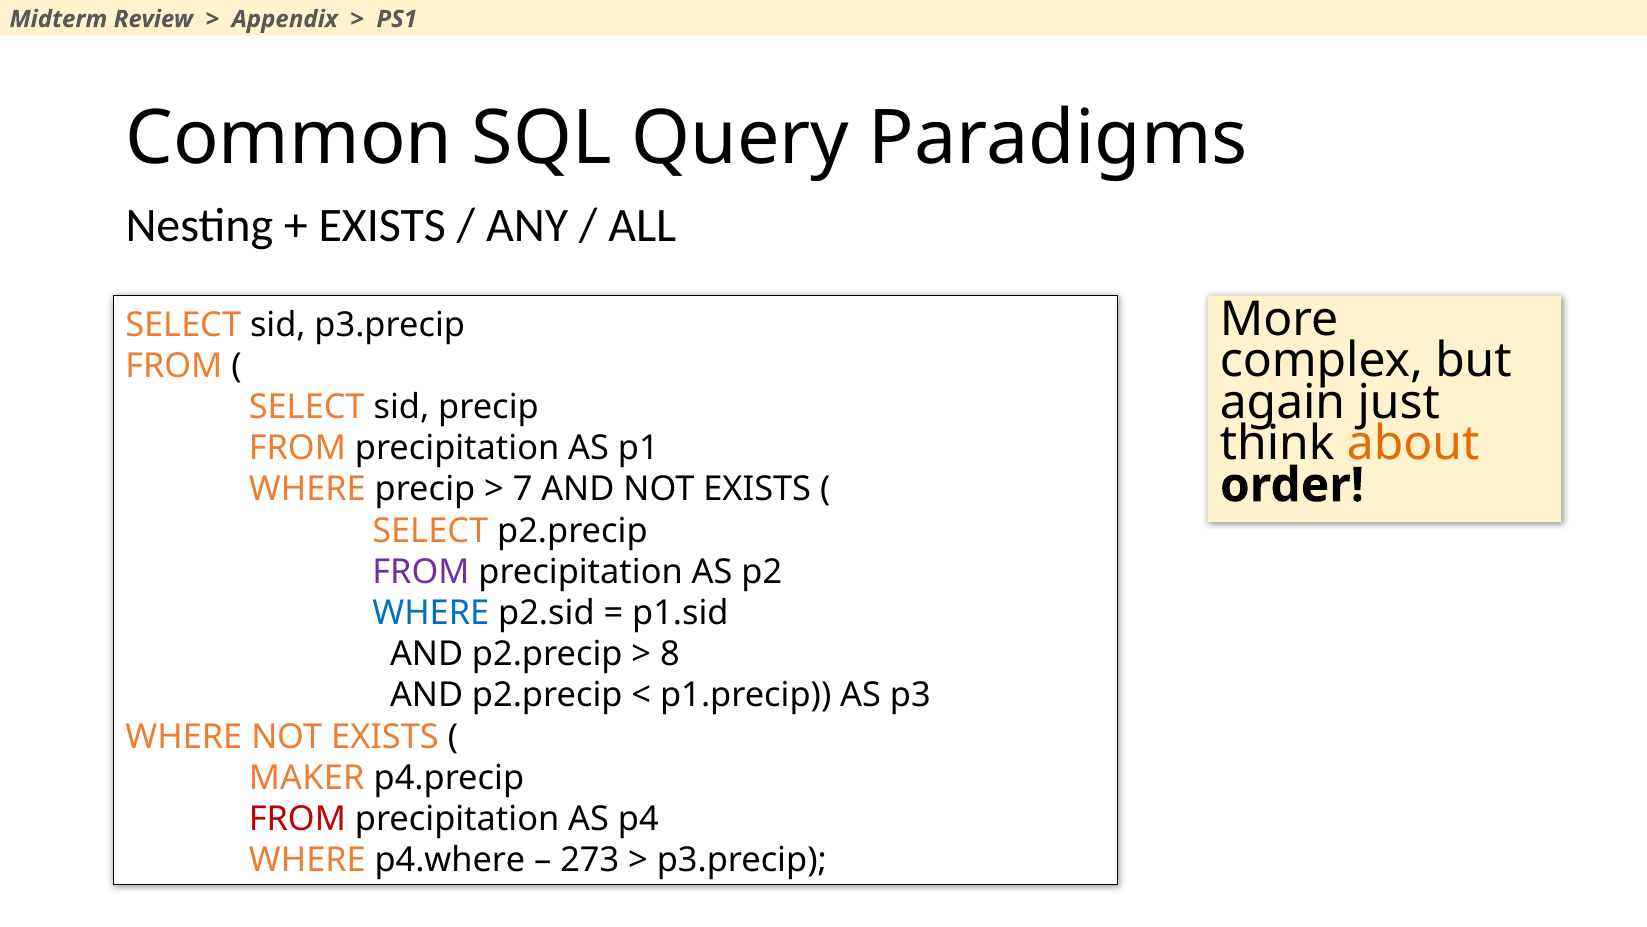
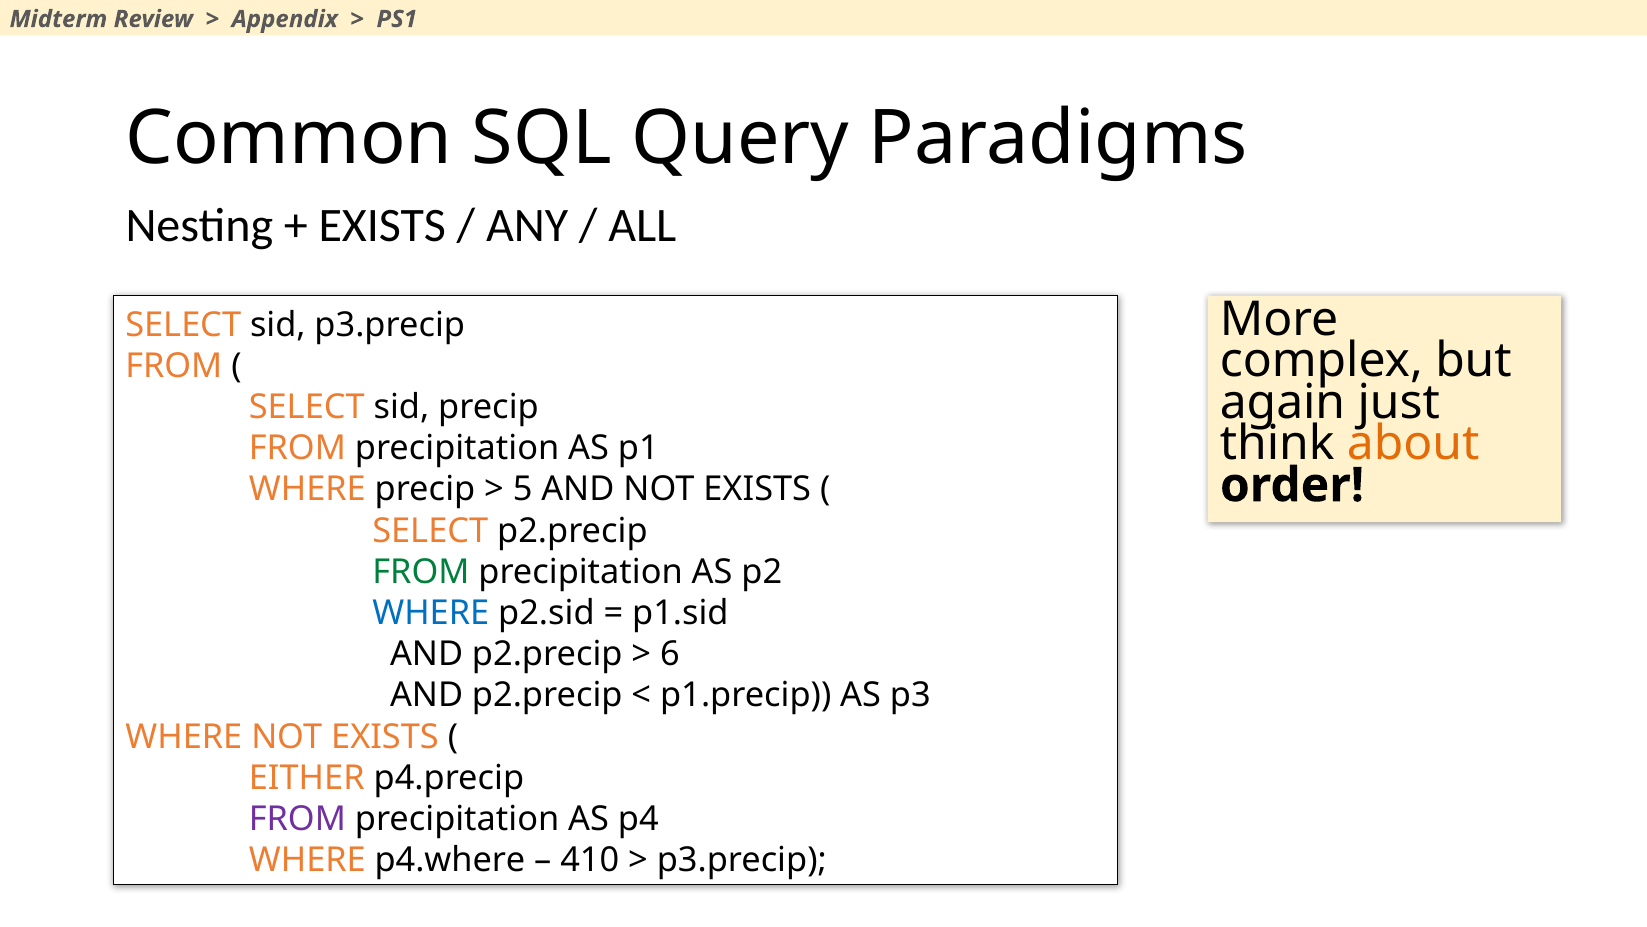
7: 7 -> 5
FROM at (421, 572) colour: purple -> green
8: 8 -> 6
MAKER: MAKER -> EITHER
FROM at (297, 819) colour: red -> purple
273: 273 -> 410
